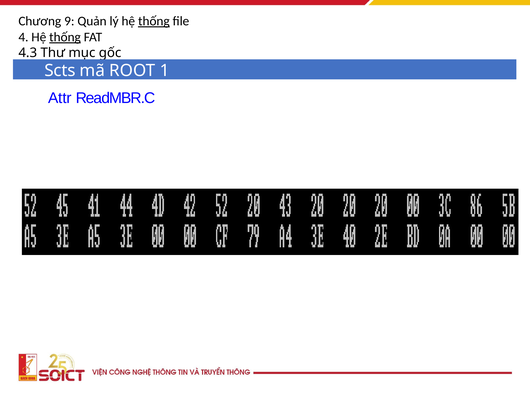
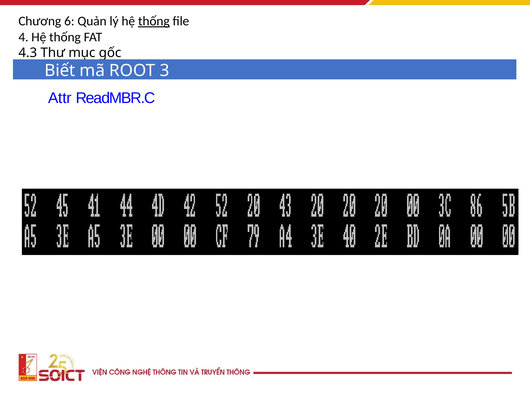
9: 9 -> 6
thống at (65, 37) underline: present -> none
Scts: Scts -> Biết
1: 1 -> 3
